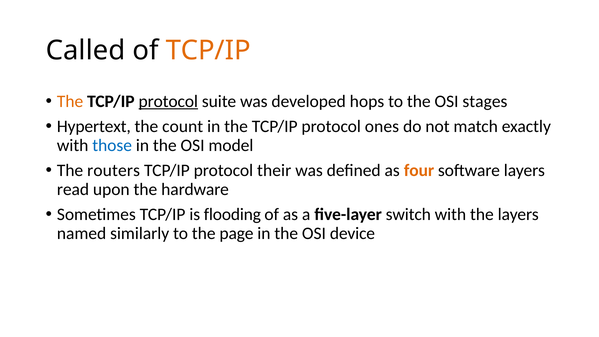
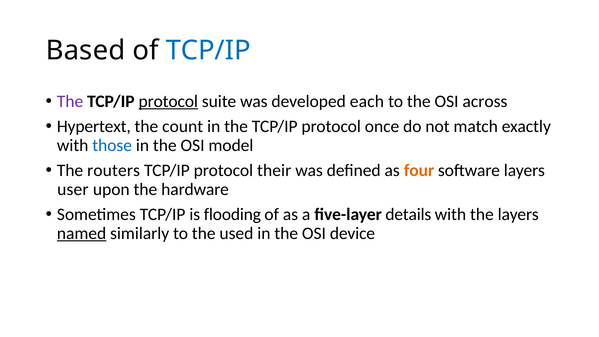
Called: Called -> Based
TCP/IP at (208, 50) colour: orange -> blue
The at (70, 101) colour: orange -> purple
hops: hops -> each
stages: stages -> across
ones: ones -> once
read: read -> user
switch: switch -> details
named underline: none -> present
page: page -> used
